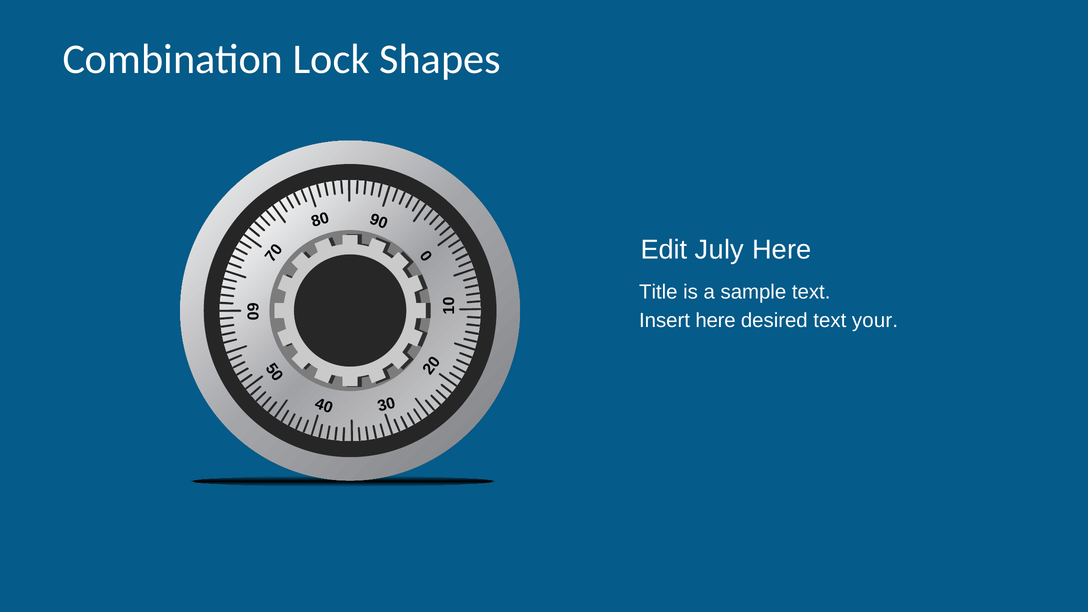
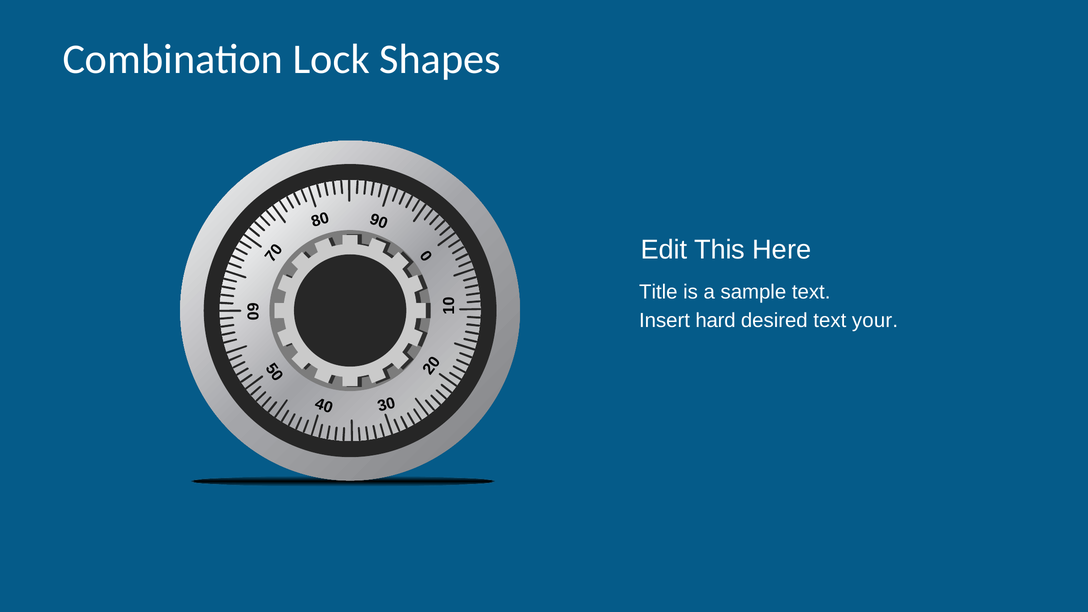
July: July -> This
Insert here: here -> hard
